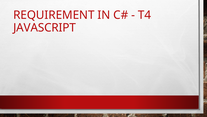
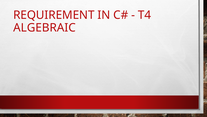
JAVASCRIPT: JAVASCRIPT -> ALGEBRAIC
